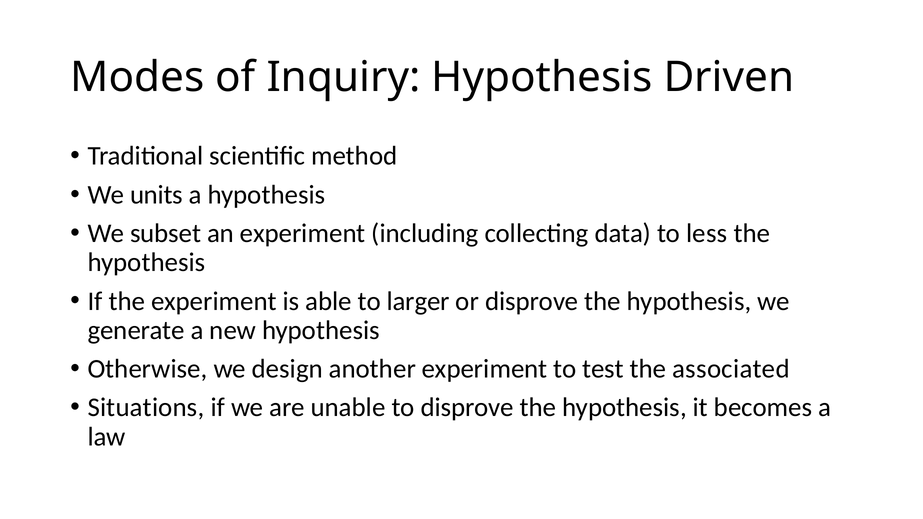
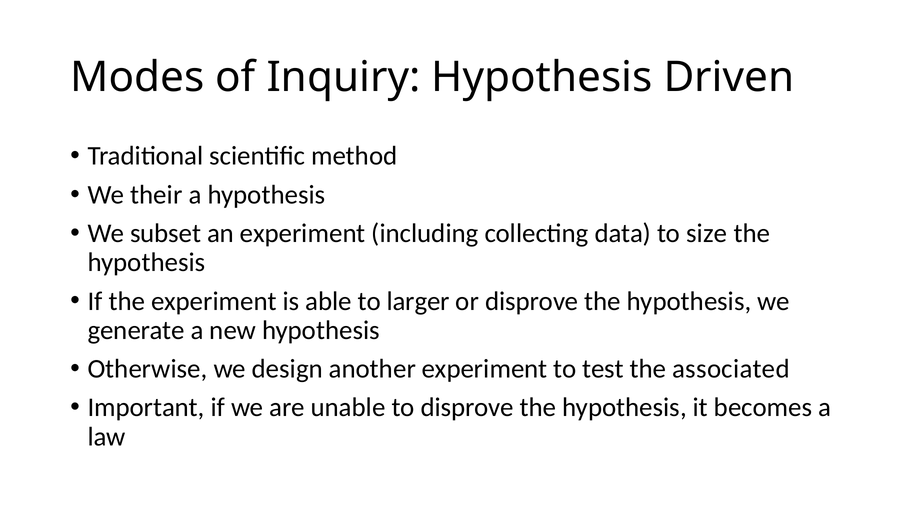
units: units -> their
less: less -> size
Situations: Situations -> Important
